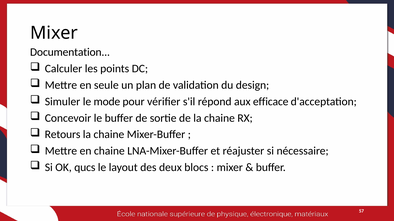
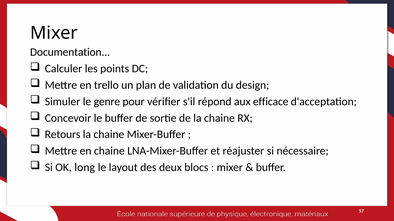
seule: seule -> trello
mode: mode -> genre
qucs: qucs -> long
